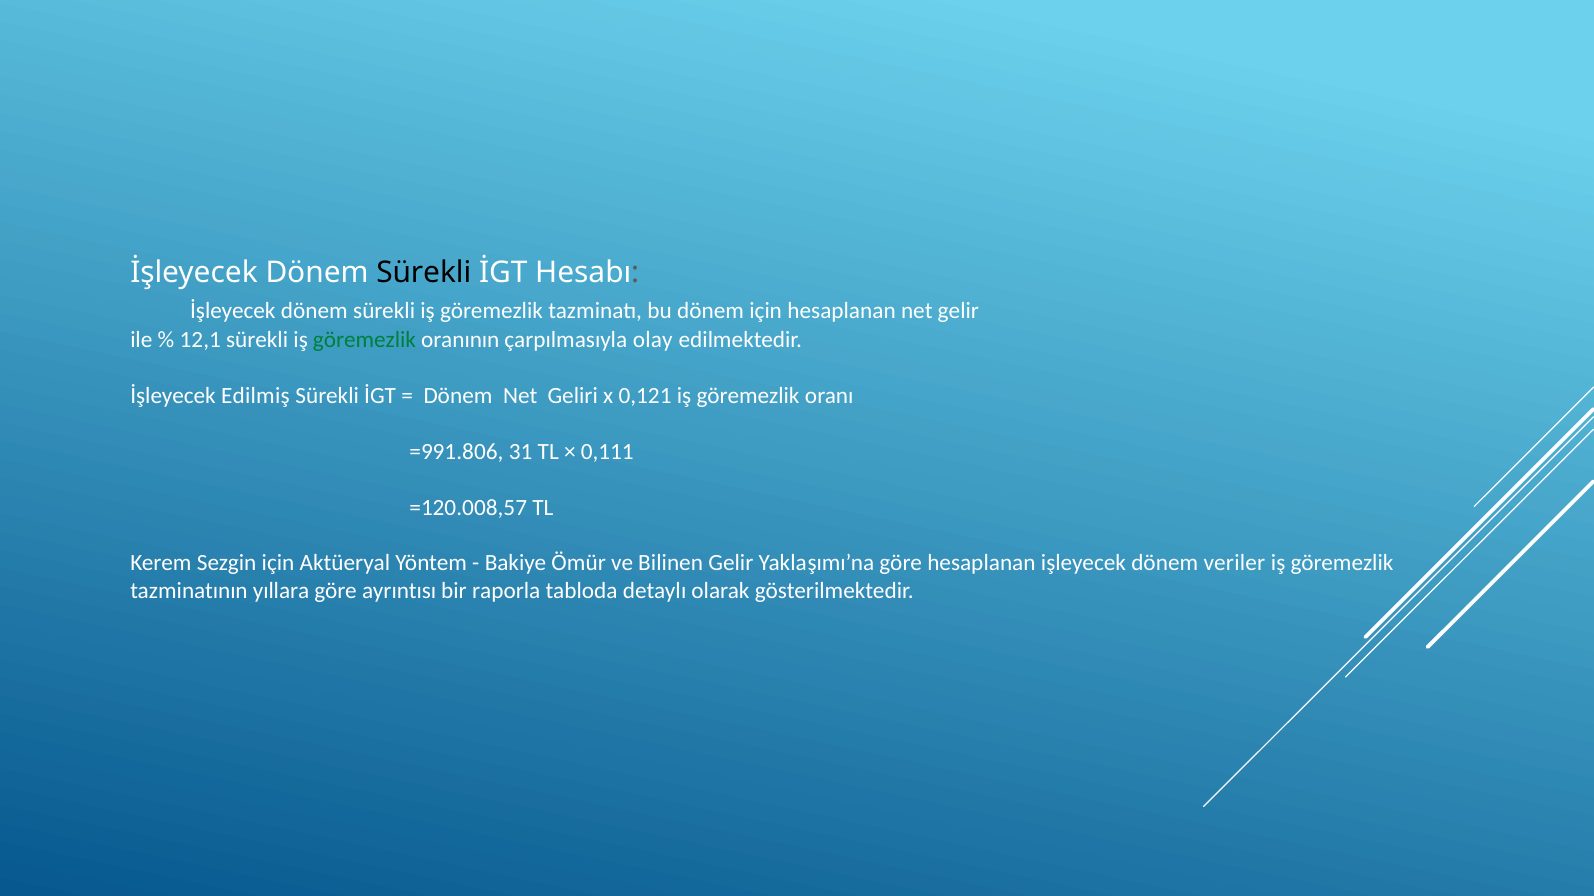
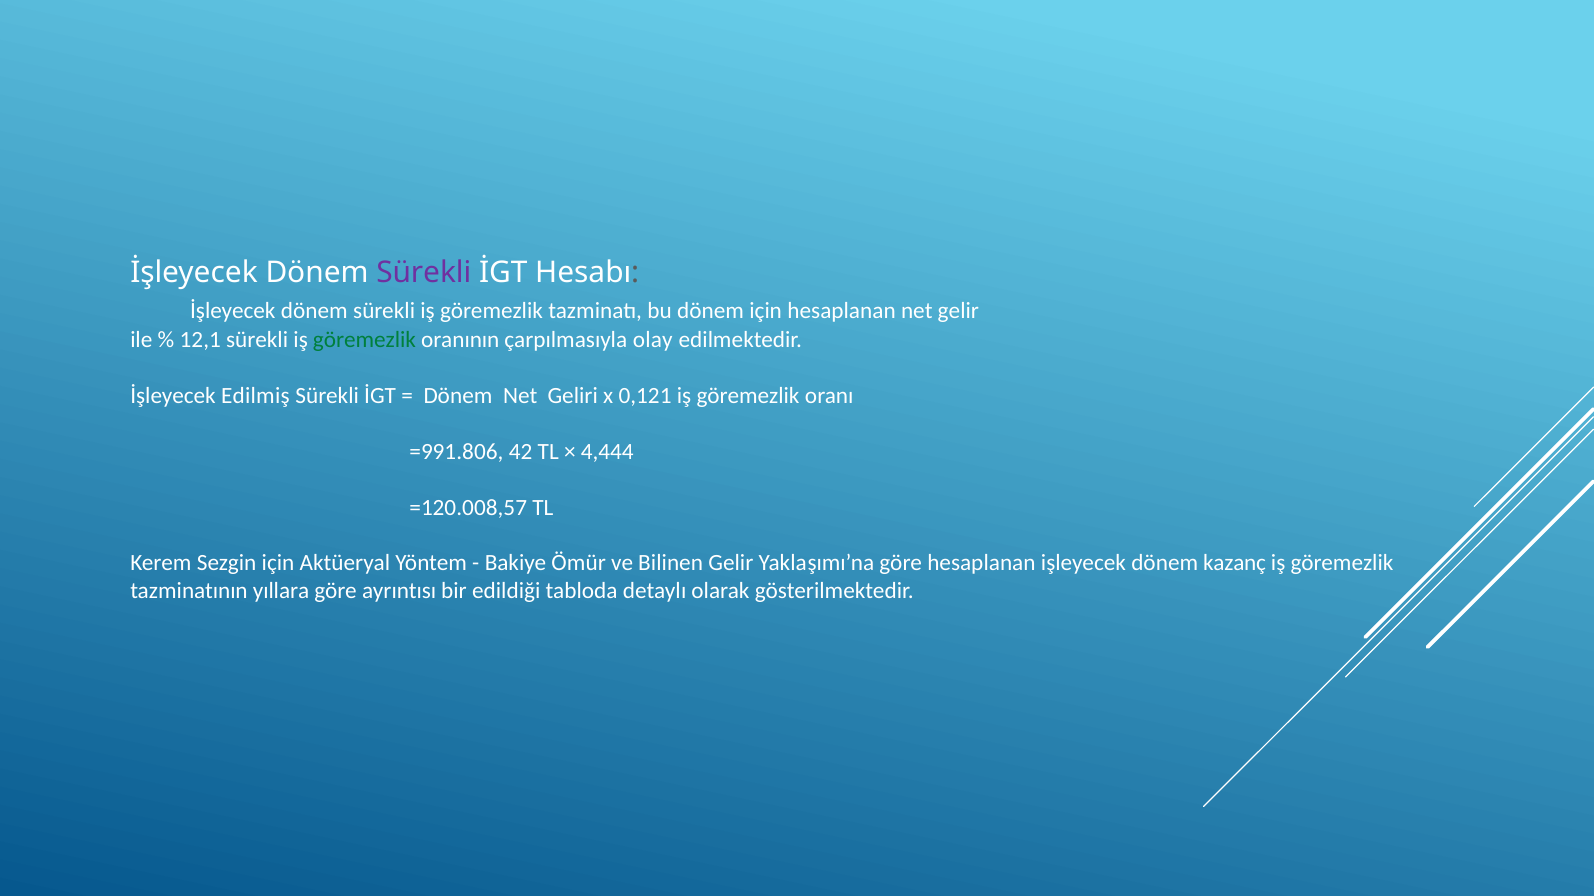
Sürekli at (424, 273) colour: black -> purple
31: 31 -> 42
0,111: 0,111 -> 4,444
veriler: veriler -> kazanç
raporla: raporla -> edildiği
